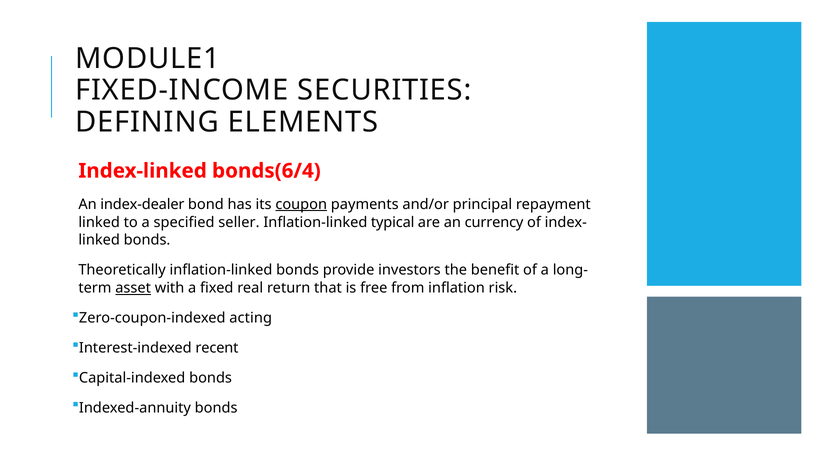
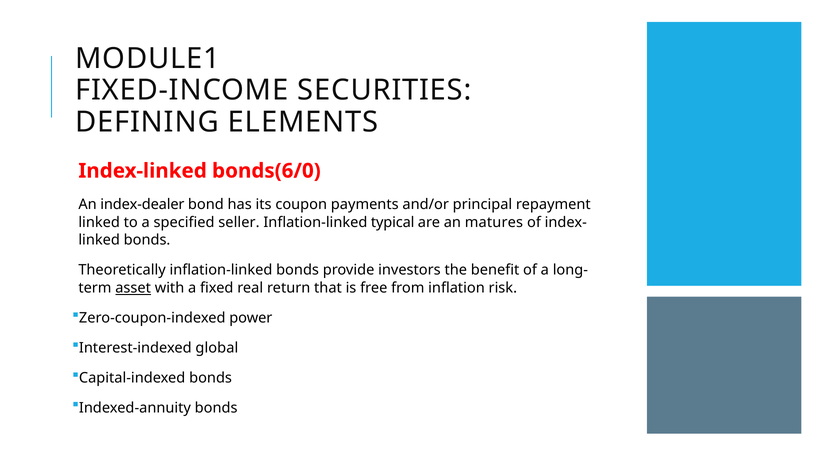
bonds(6/4: bonds(6/4 -> bonds(6/0
coupon underline: present -> none
currency: currency -> matures
acting: acting -> power
recent: recent -> global
